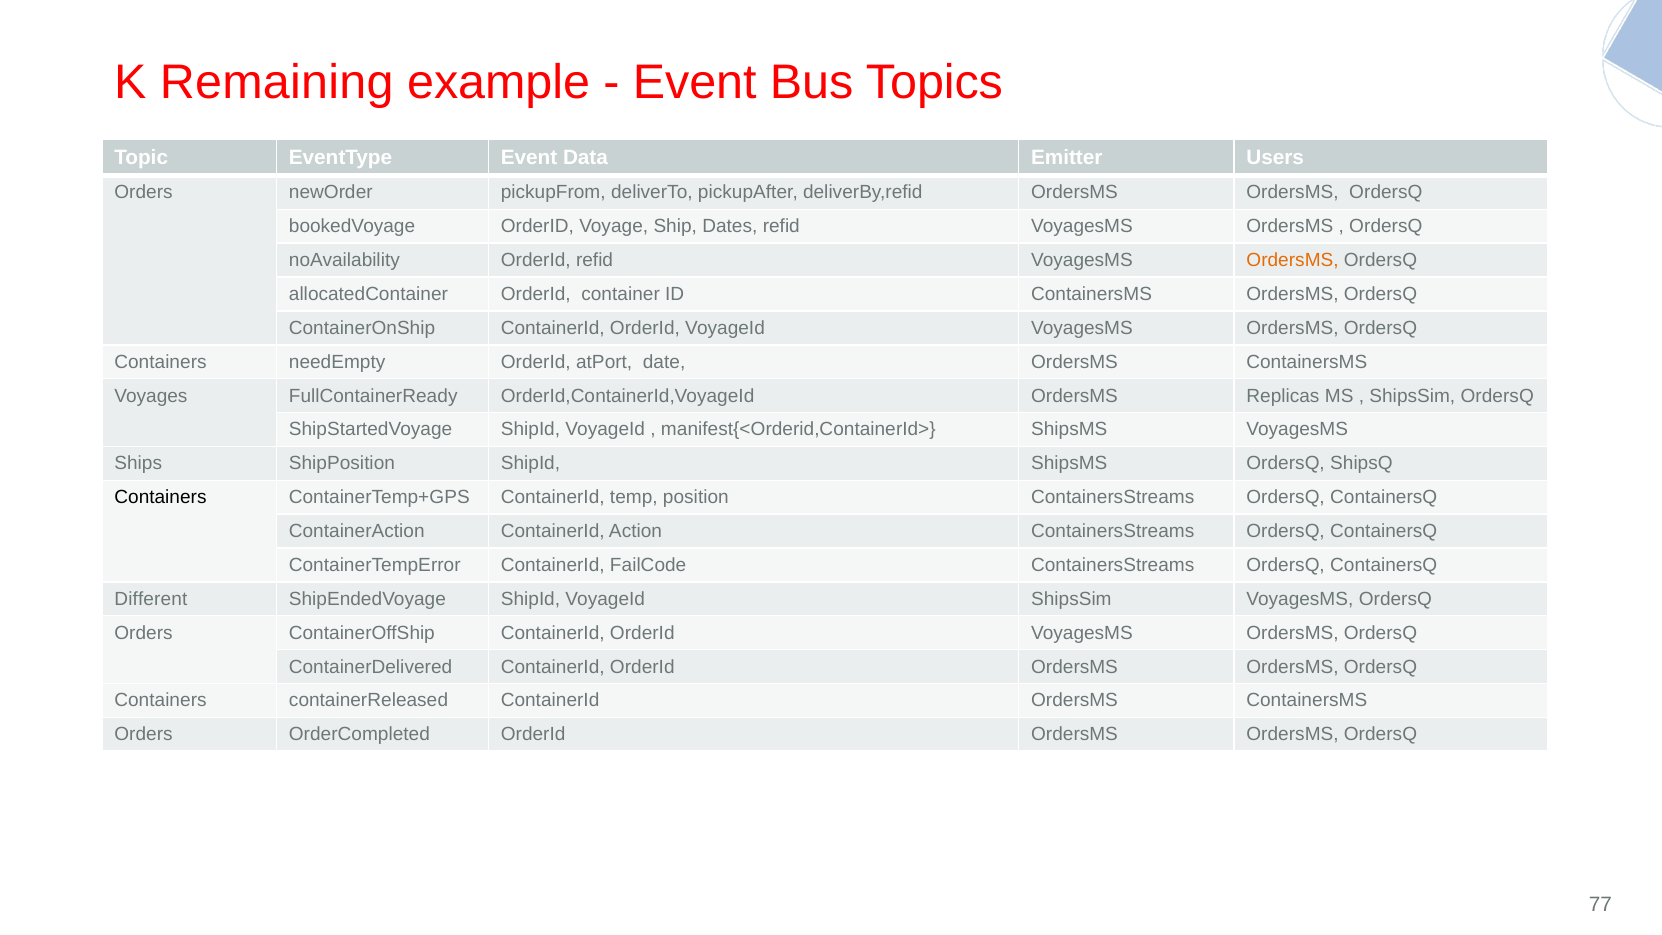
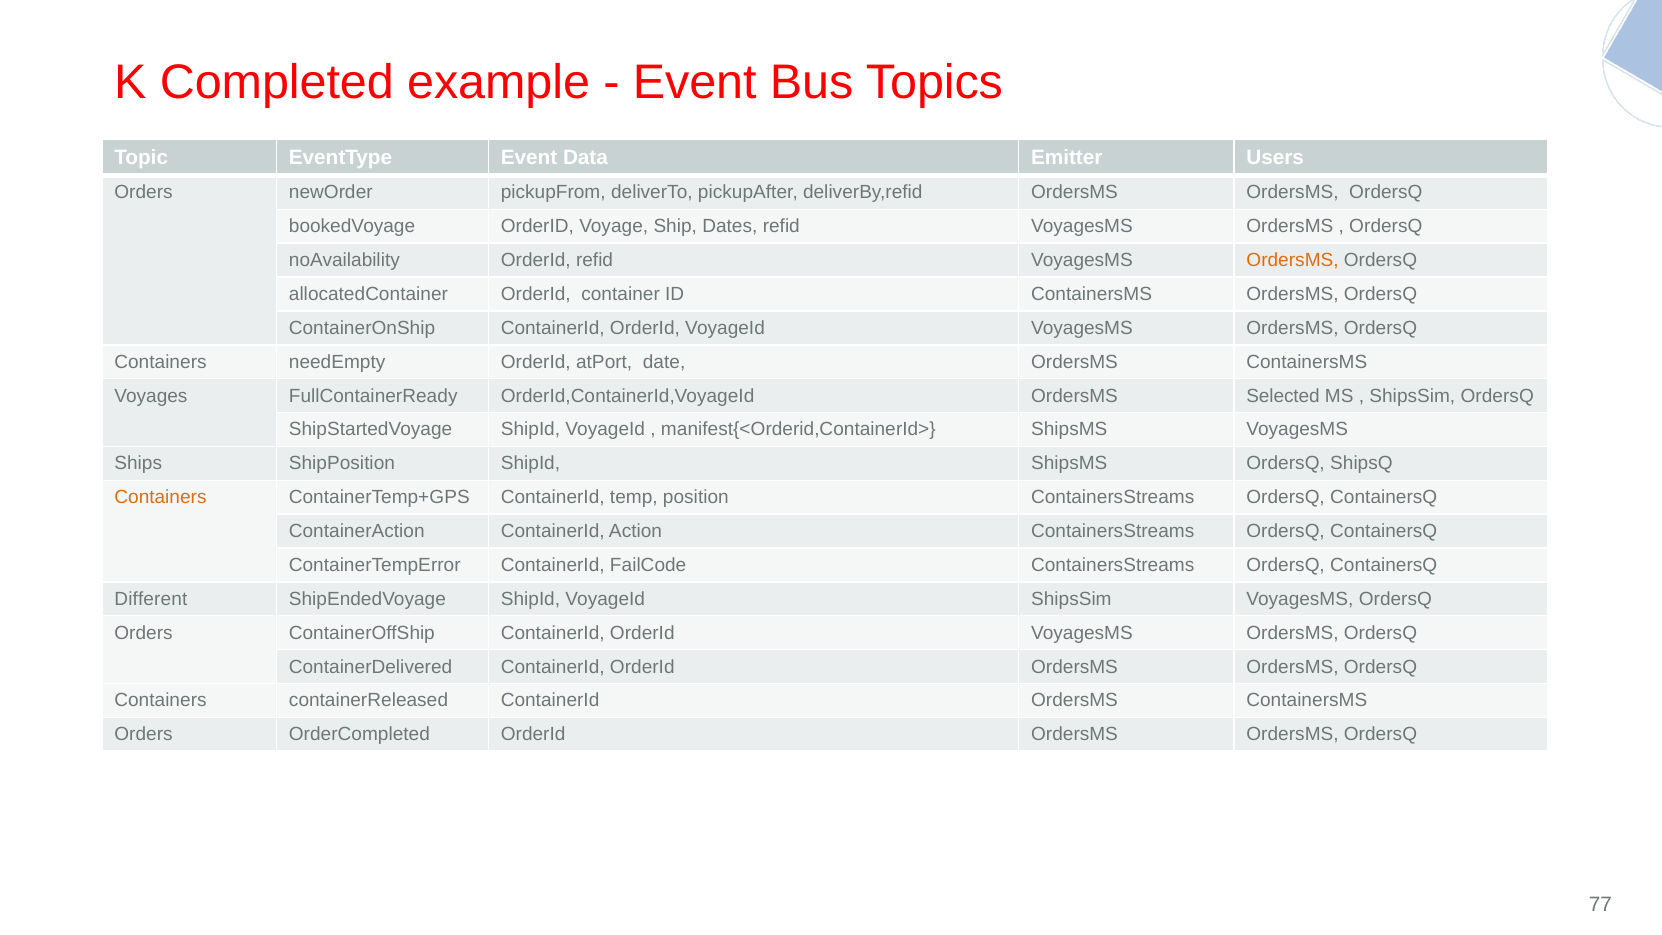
Remaining: Remaining -> Completed
Replicas: Replicas -> Selected
Containers at (160, 497) colour: black -> orange
